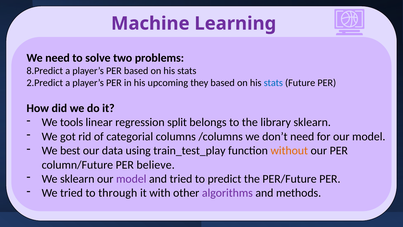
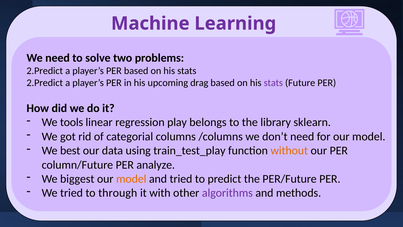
8.Predict at (45, 71): 8.Predict -> 2.Predict
they: they -> drag
stats at (273, 83) colour: blue -> purple
split: split -> play
believe: believe -> analyze
We sklearn: sklearn -> biggest
model at (131, 179) colour: purple -> orange
